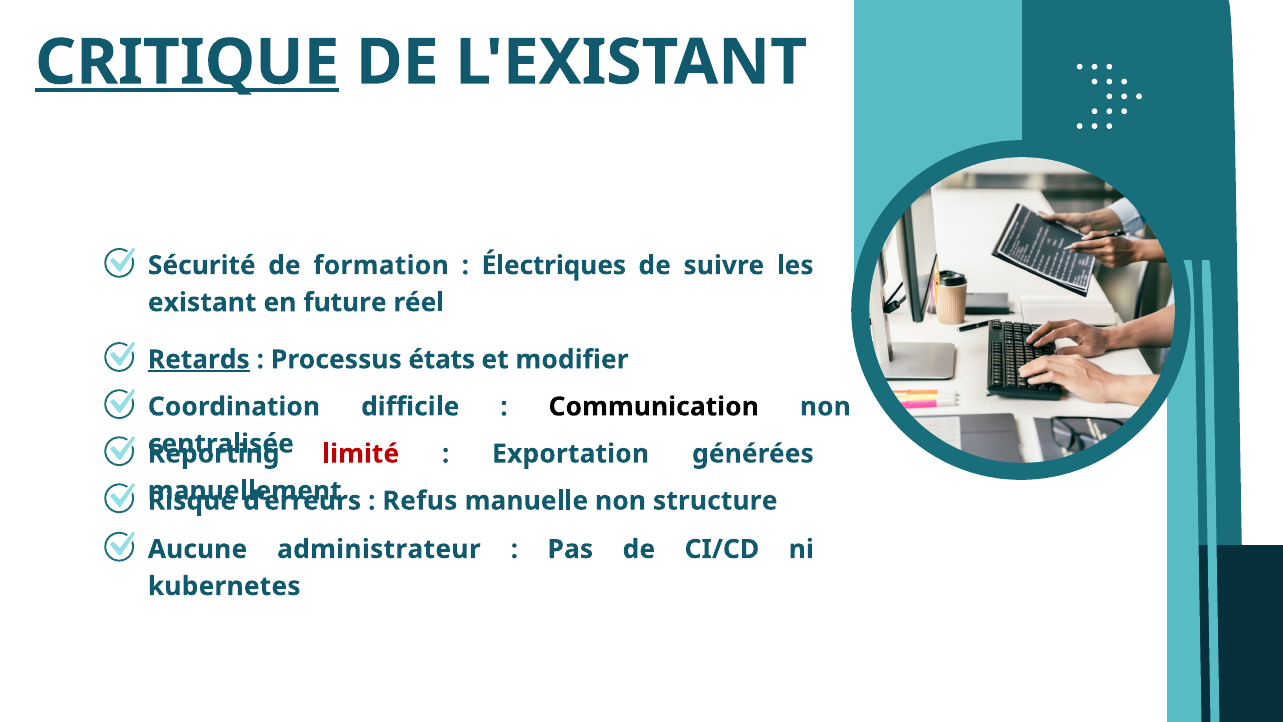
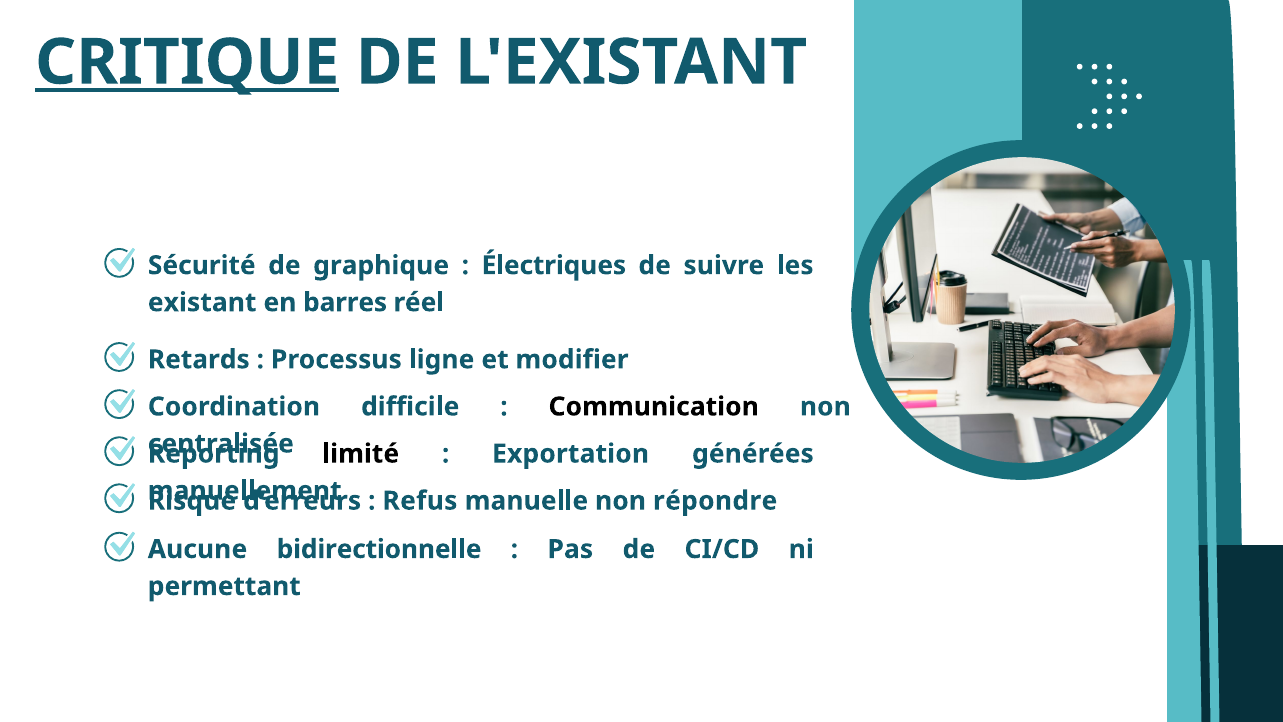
formation: formation -> graphique
future: future -> barres
Retards underline: present -> none
états: états -> ligne
limité colour: red -> black
structure: structure -> répondre
administrateur: administrateur -> bidirectionnelle
kubernetes: kubernetes -> permettant
